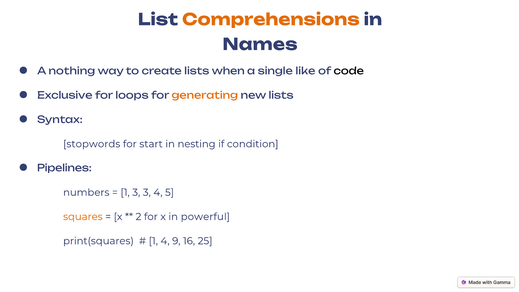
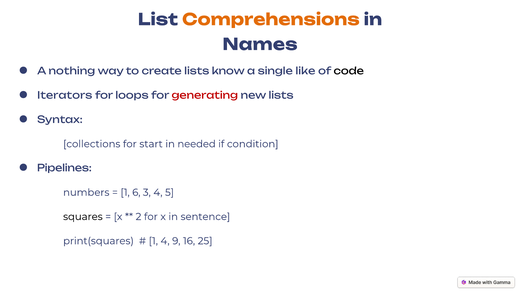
when: when -> know
Exclusive: Exclusive -> Iterators
generating colour: orange -> red
stopwords: stopwords -> collections
nesting: nesting -> needed
1 3: 3 -> 6
squares colour: orange -> black
powerful: powerful -> sentence
